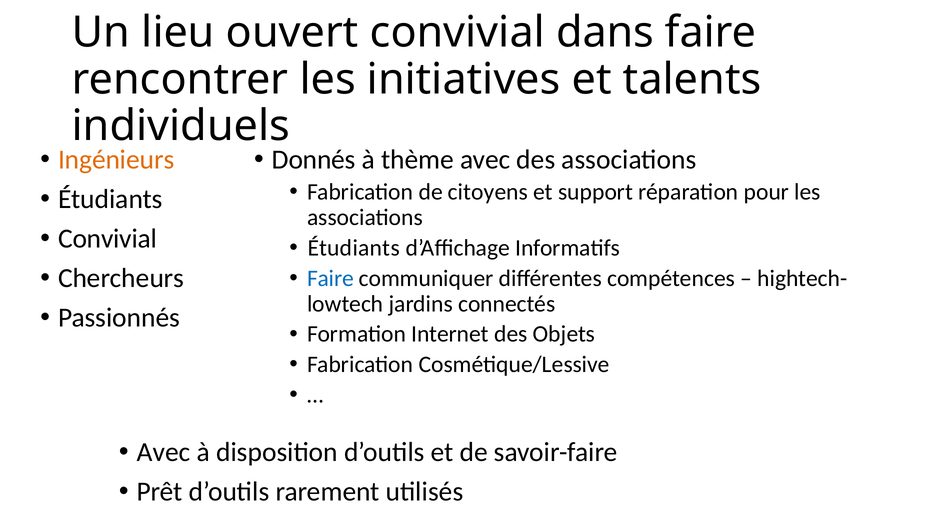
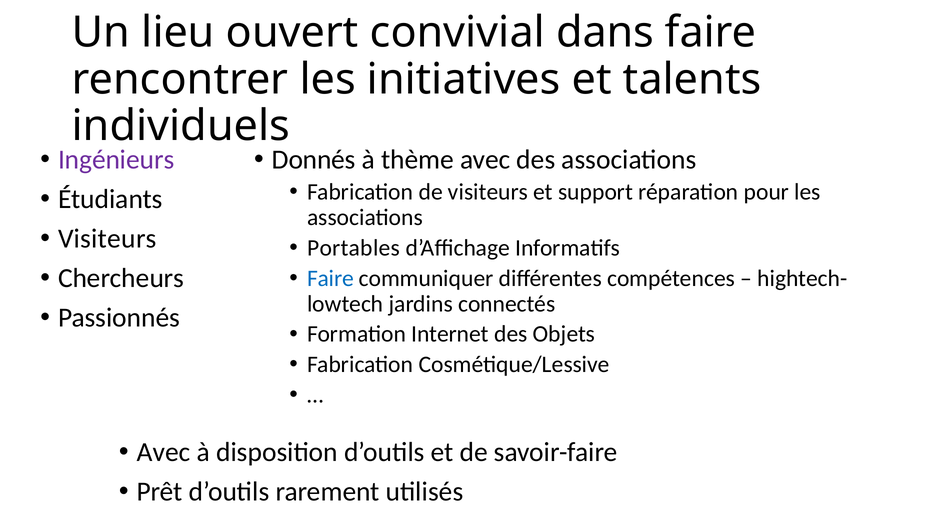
Ingénieurs colour: orange -> purple
de citoyens: citoyens -> visiteurs
Convivial at (108, 238): Convivial -> Visiteurs
Étudiants at (354, 248): Étudiants -> Portables
